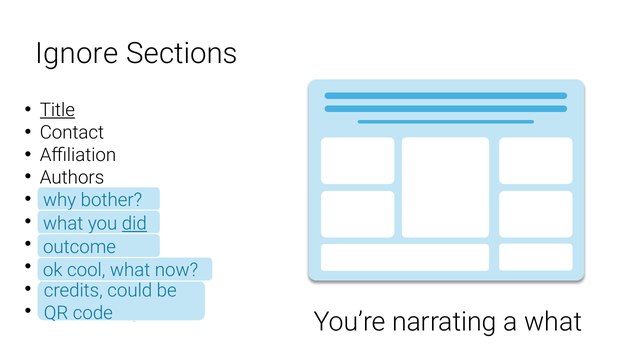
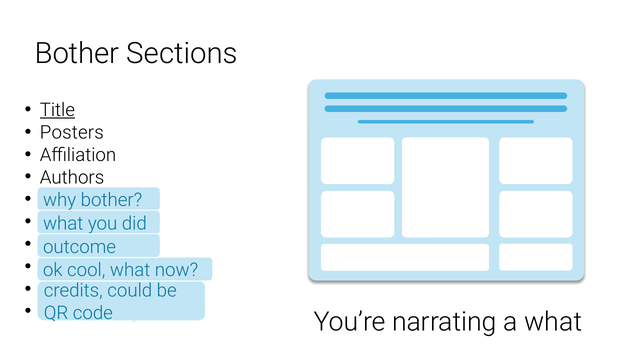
Ignore at (77, 54): Ignore -> Bother
Contact: Contact -> Posters
did underline: present -> none
